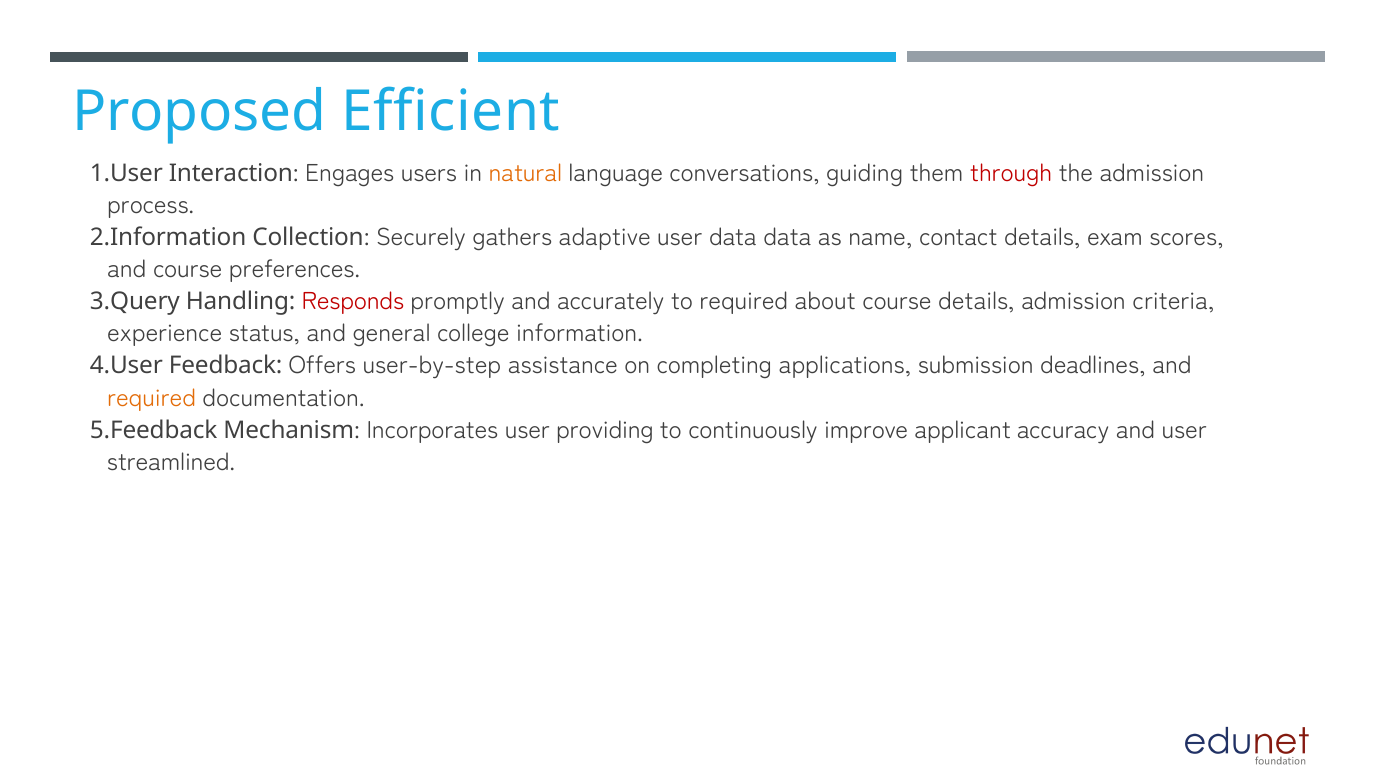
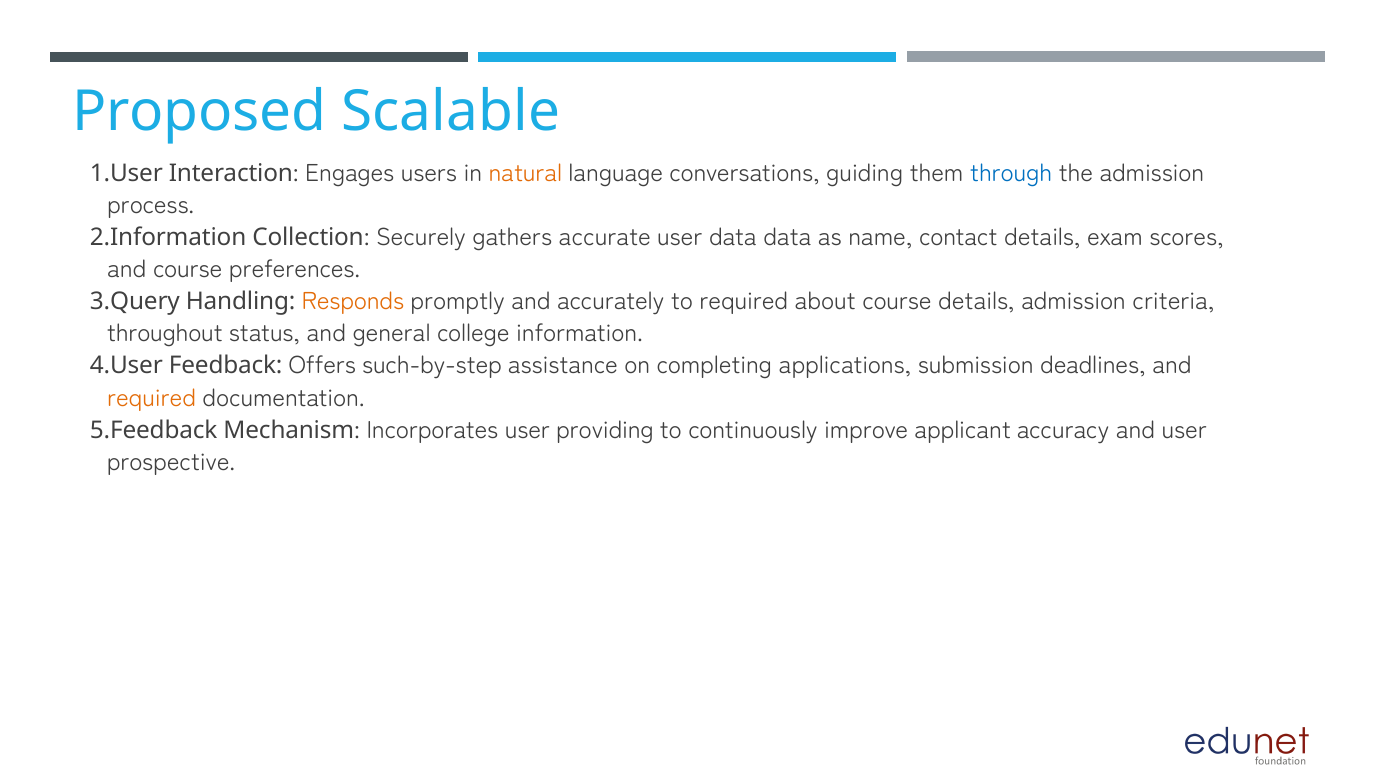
Efficient: Efficient -> Scalable
through colour: red -> blue
adaptive: adaptive -> accurate
Responds colour: red -> orange
experience: experience -> throughout
user-by-step: user-by-step -> such-by-step
streamlined: streamlined -> prospective
